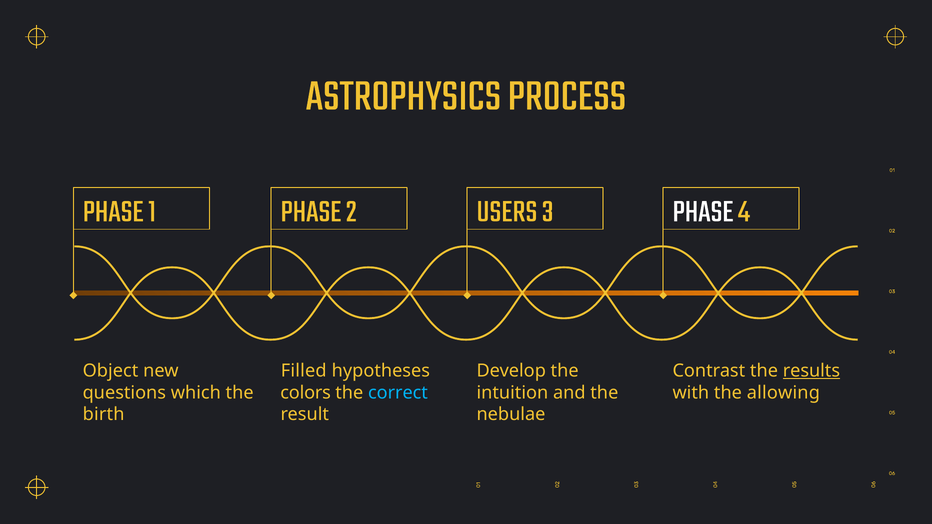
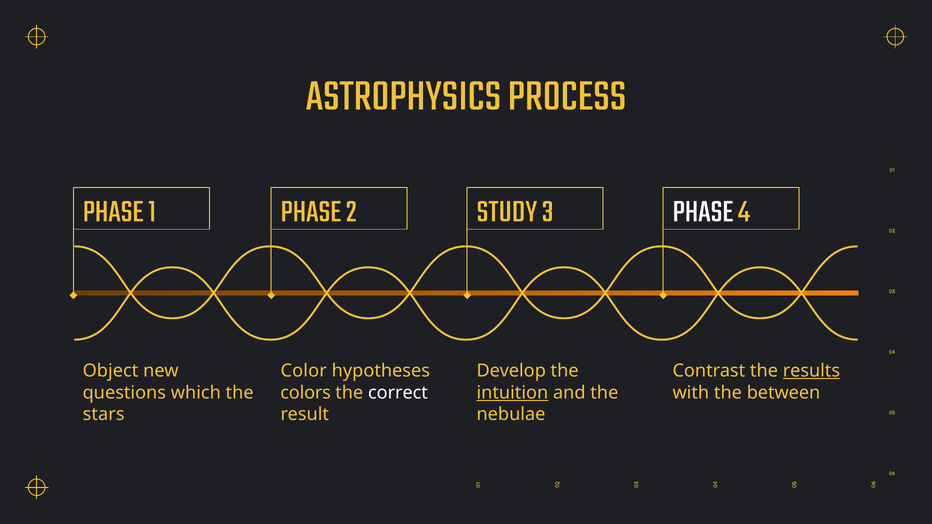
USERS: USERS -> STUDY
Filled: Filled -> Color
correct colour: light blue -> white
intuition underline: none -> present
allowing: allowing -> between
birth: birth -> stars
